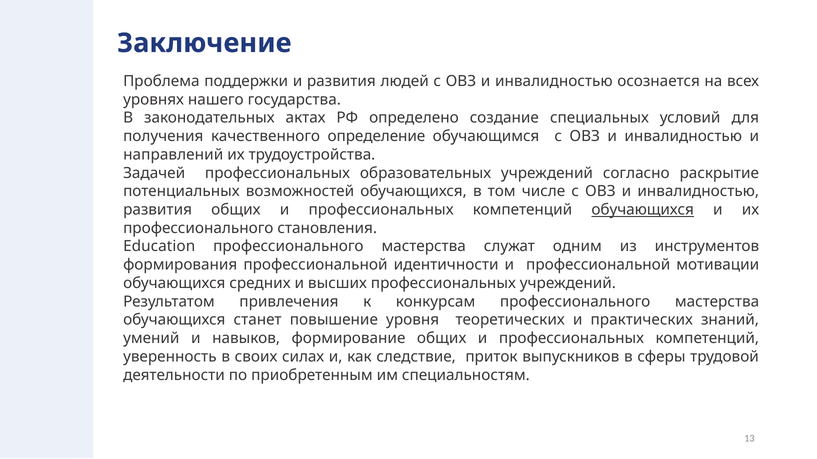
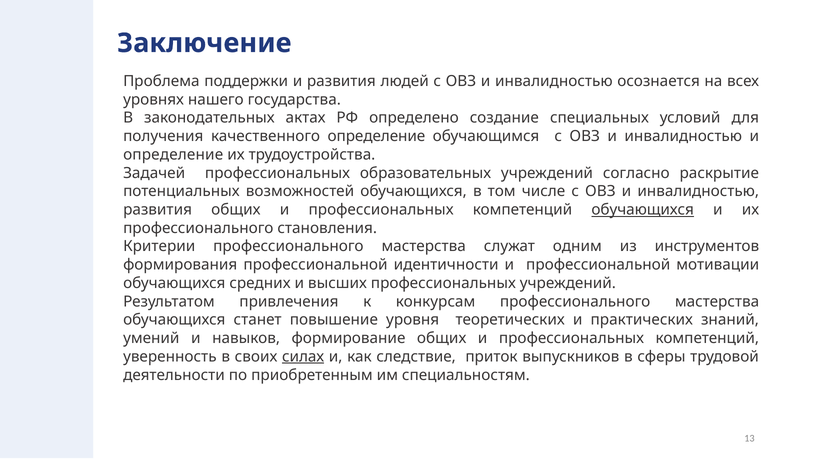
направлений at (173, 155): направлений -> определение
Education: Education -> Критерии
силах underline: none -> present
